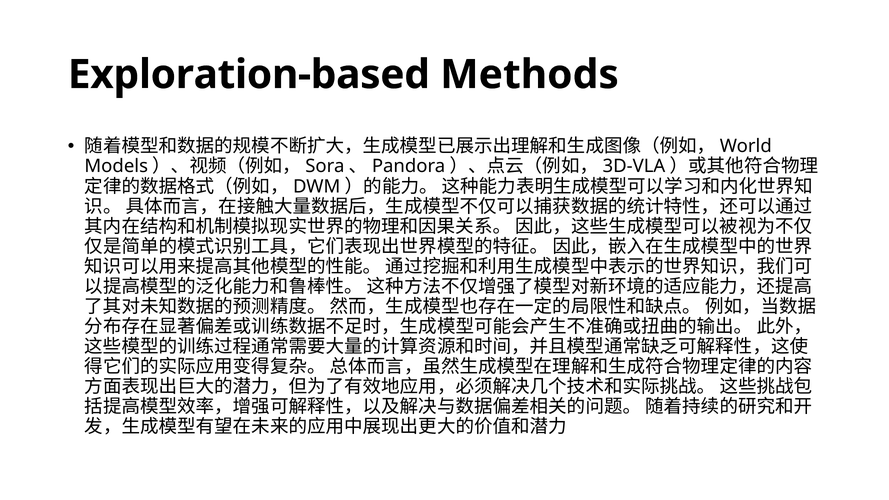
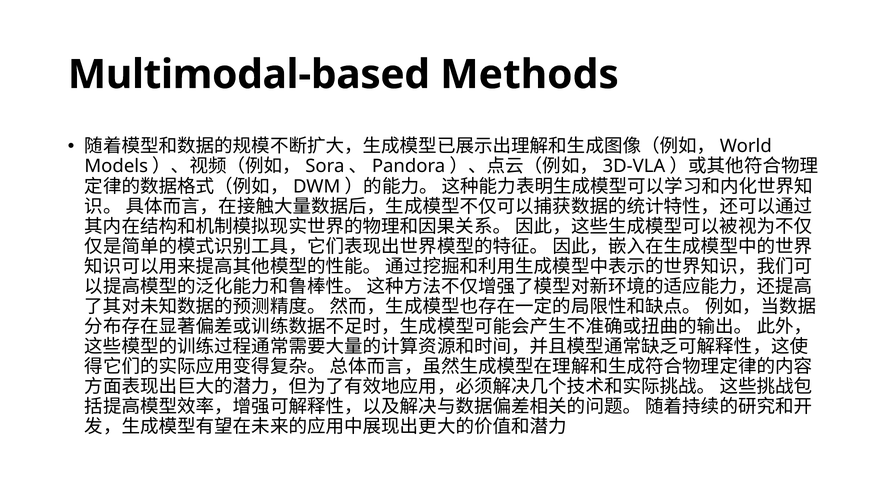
Exploration-based: Exploration-based -> Multimodal-based
